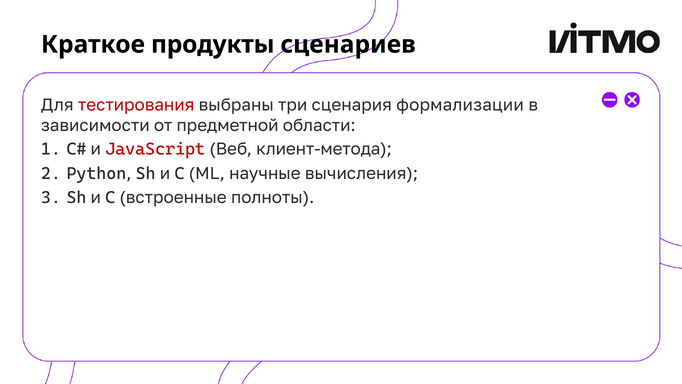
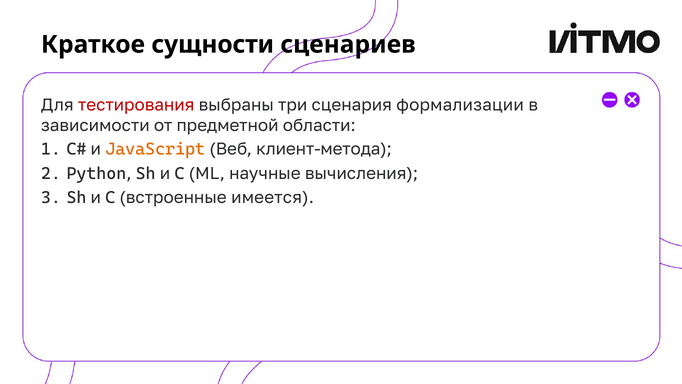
продукты: продукты -> сущности
JavaScript colour: red -> orange
полноты: полноты -> имеется
